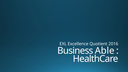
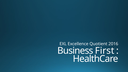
Able: Able -> First
